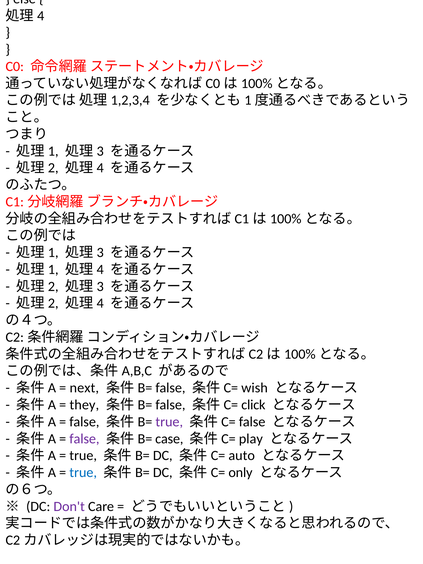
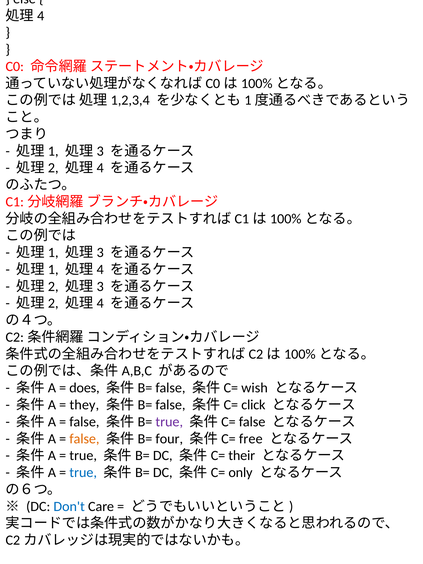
next: next -> does
false at (84, 439) colour: purple -> orange
case: case -> four
play: play -> free
auto: auto -> their
Don't colour: purple -> blue
